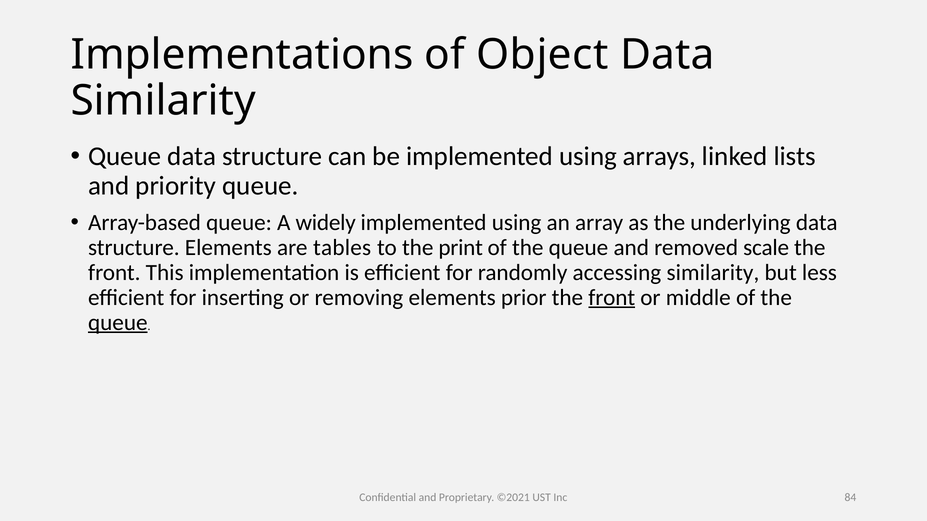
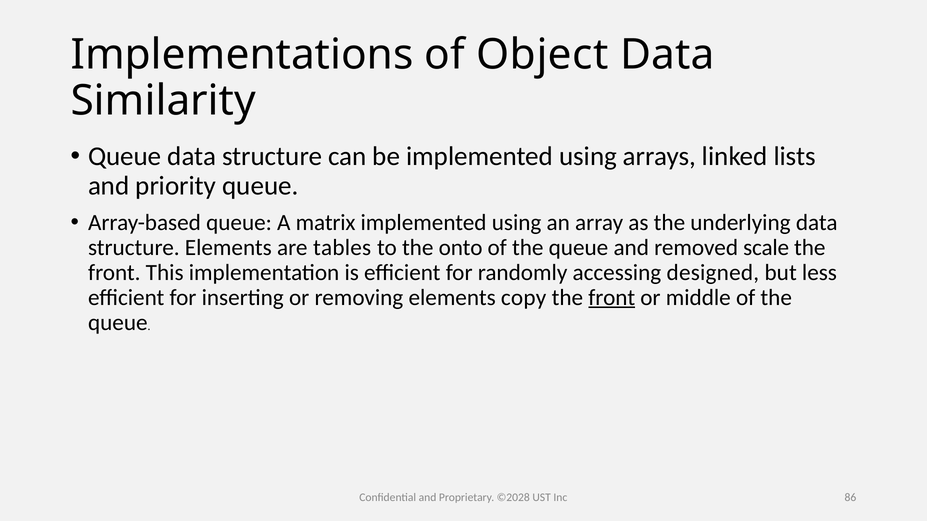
widely: widely -> matrix
print: print -> onto
accessing similarity: similarity -> designed
prior: prior -> copy
queue at (118, 323) underline: present -> none
©2021: ©2021 -> ©2028
84: 84 -> 86
